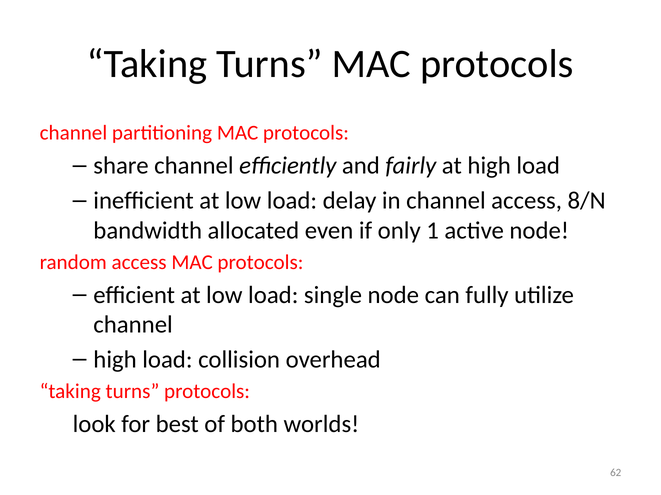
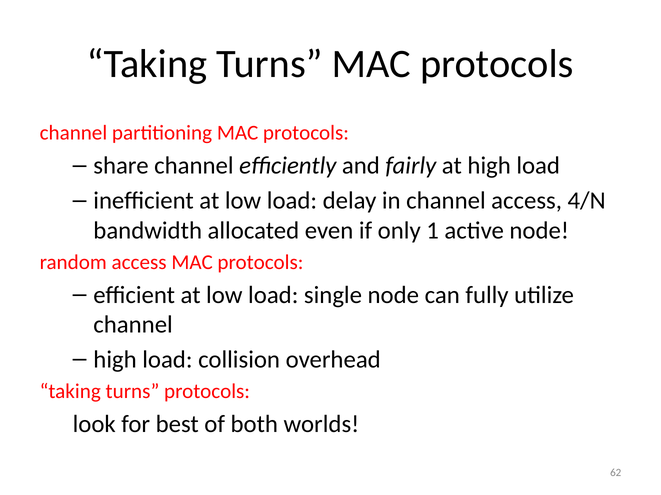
8/N: 8/N -> 4/N
